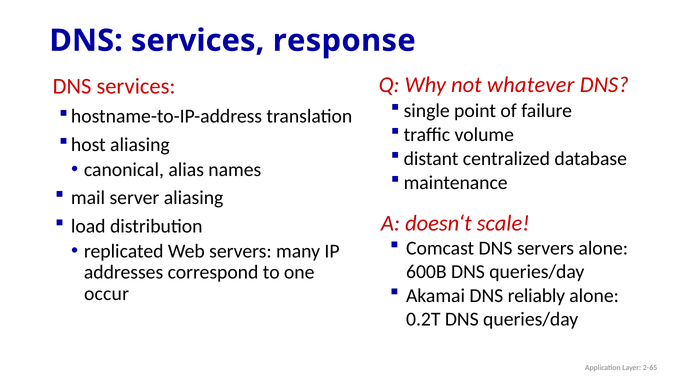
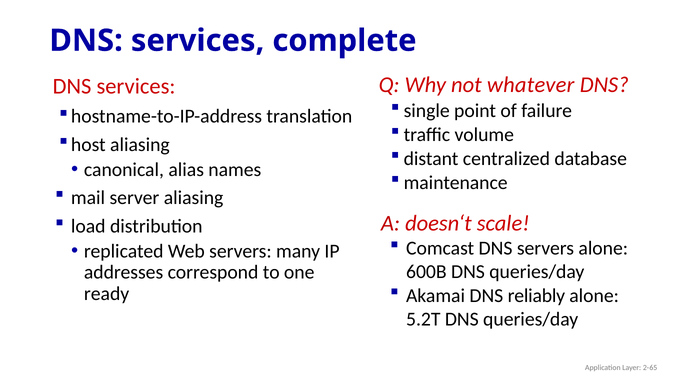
response: response -> complete
occur: occur -> ready
0.2T: 0.2T -> 5.2T
